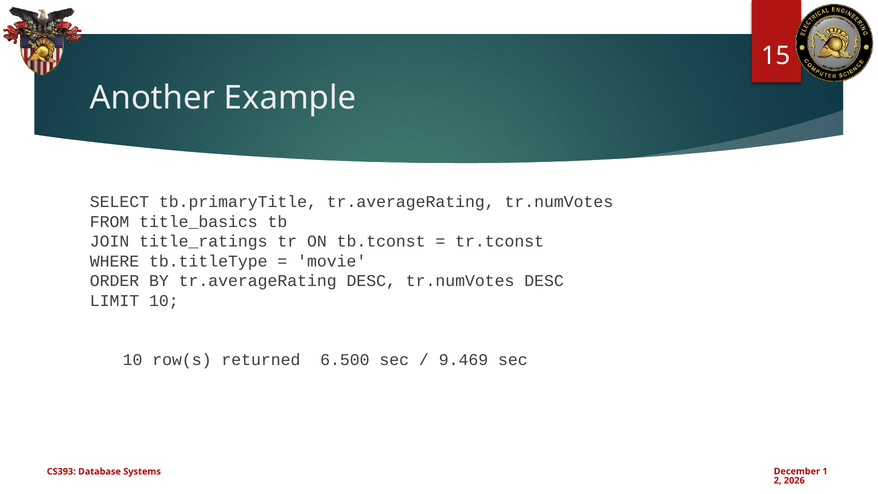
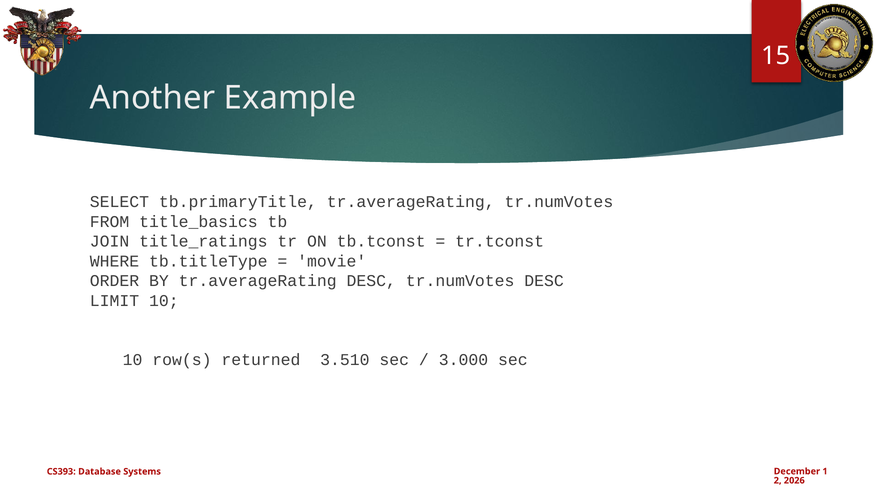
6.500: 6.500 -> 3.510
9.469: 9.469 -> 3.000
